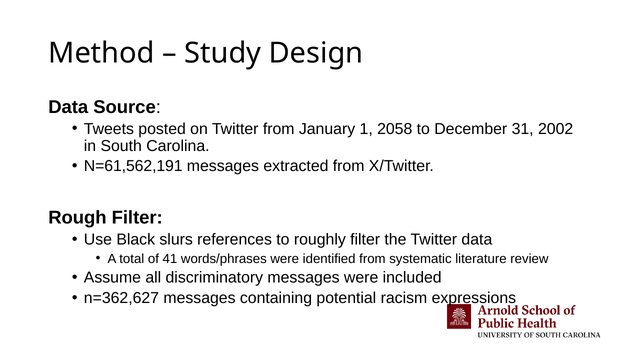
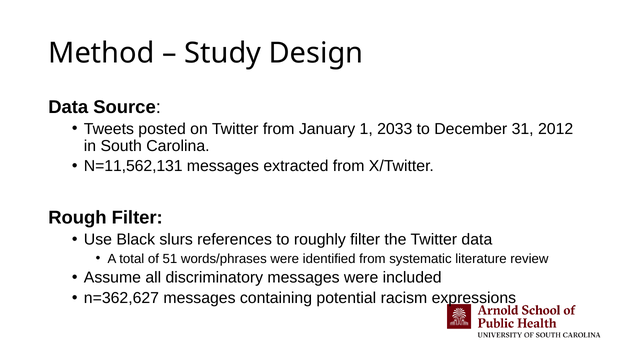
2058: 2058 -> 2033
2002: 2002 -> 2012
N=61,562,191: N=61,562,191 -> N=11,562,131
41: 41 -> 51
